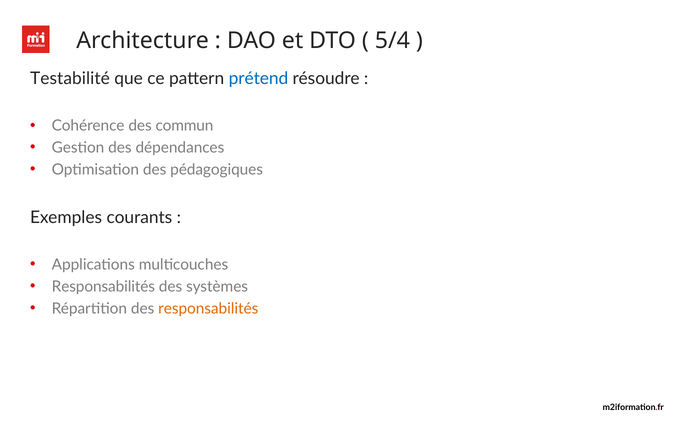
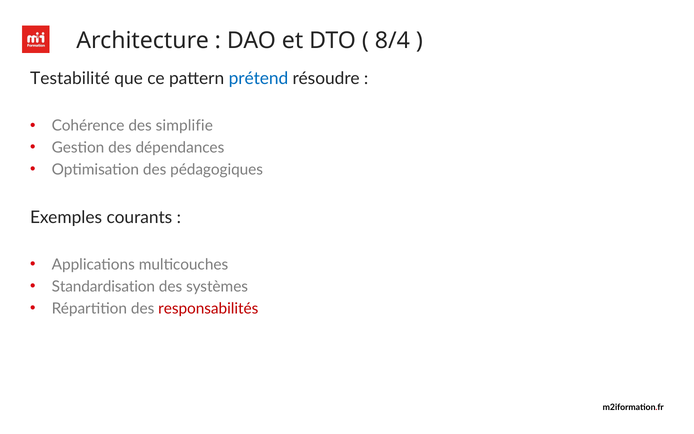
5/4: 5/4 -> 8/4
commun: commun -> simplifie
Responsabilités at (103, 286): Responsabilités -> Standardisation
responsabilités at (208, 308) colour: orange -> red
